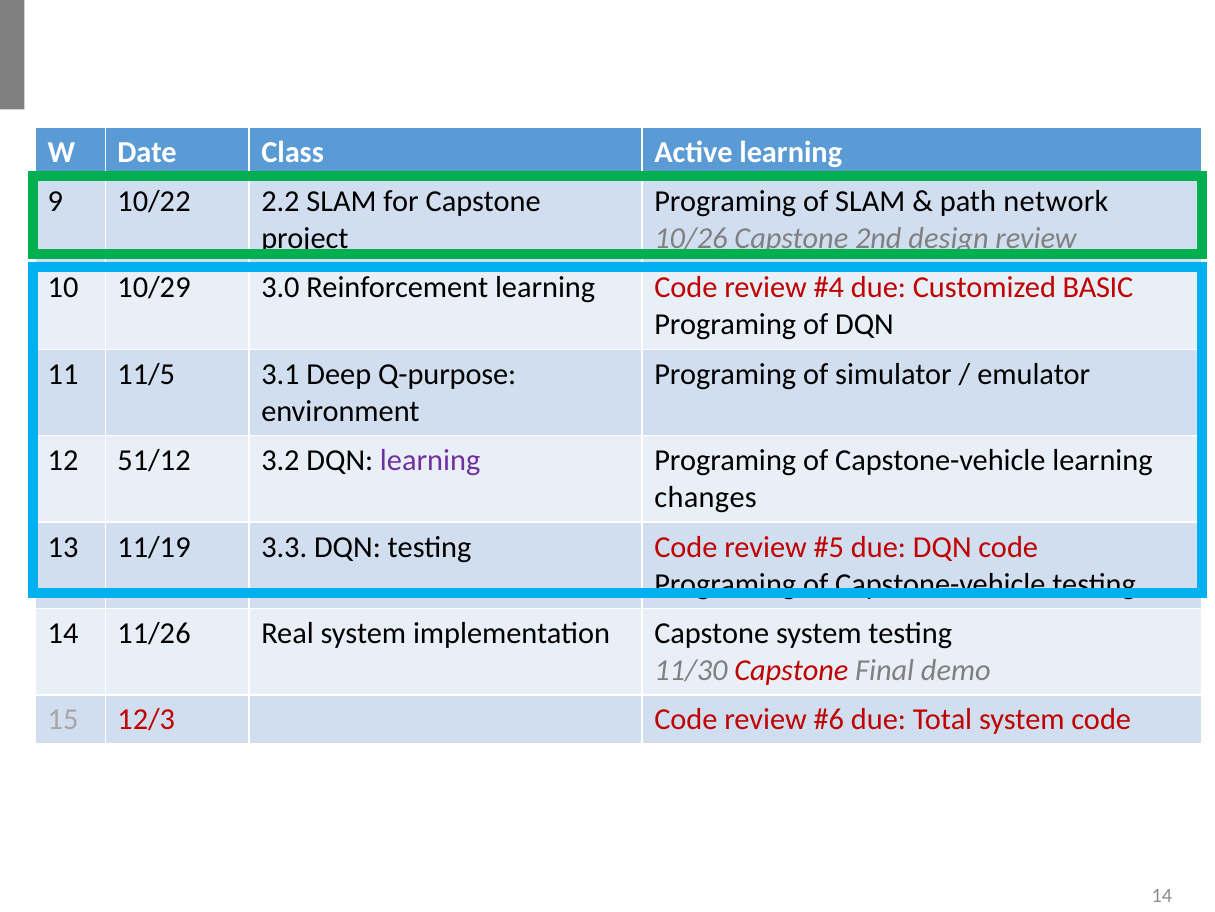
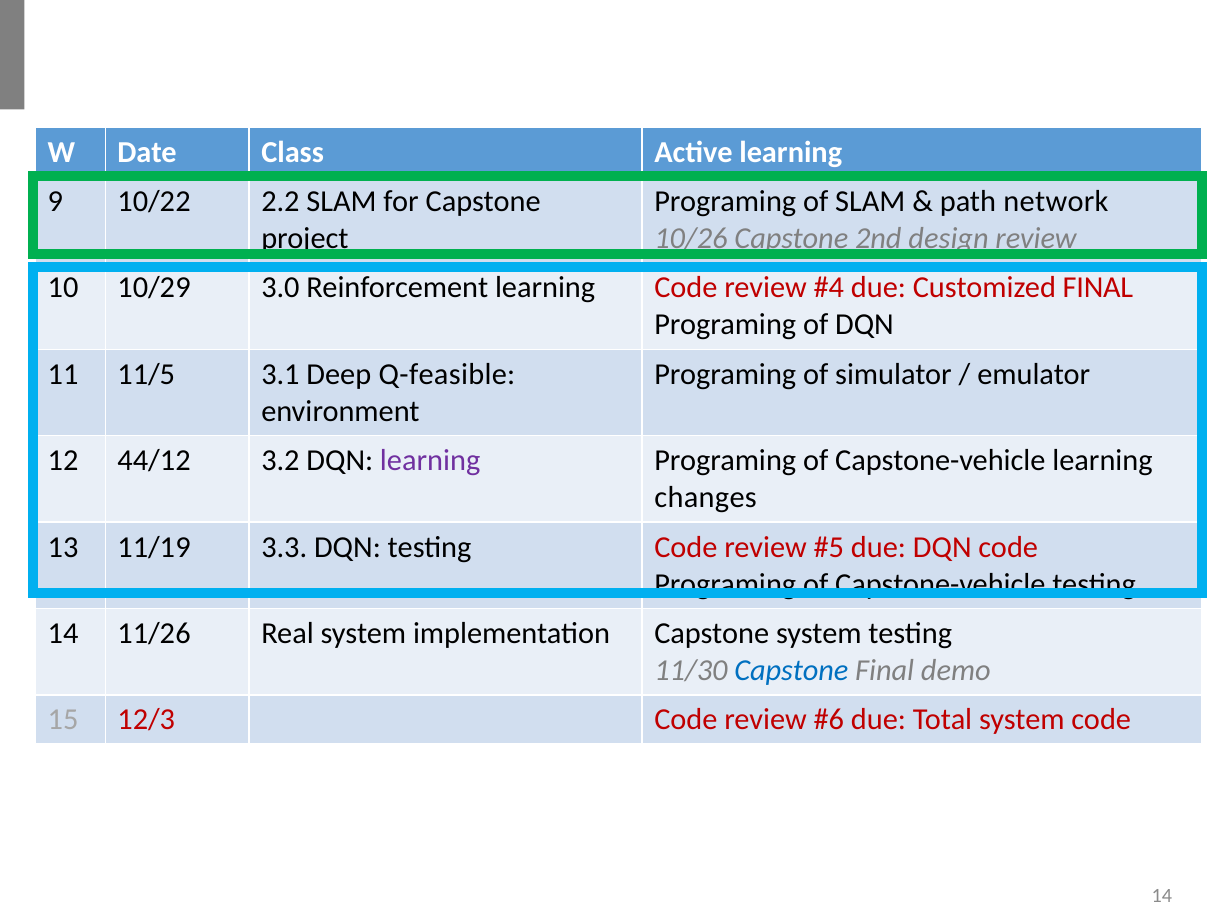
Customized BASIC: BASIC -> FINAL
Q-purpose: Q-purpose -> Q-feasible
51/12: 51/12 -> 44/12
Capstone at (791, 670) colour: red -> blue
